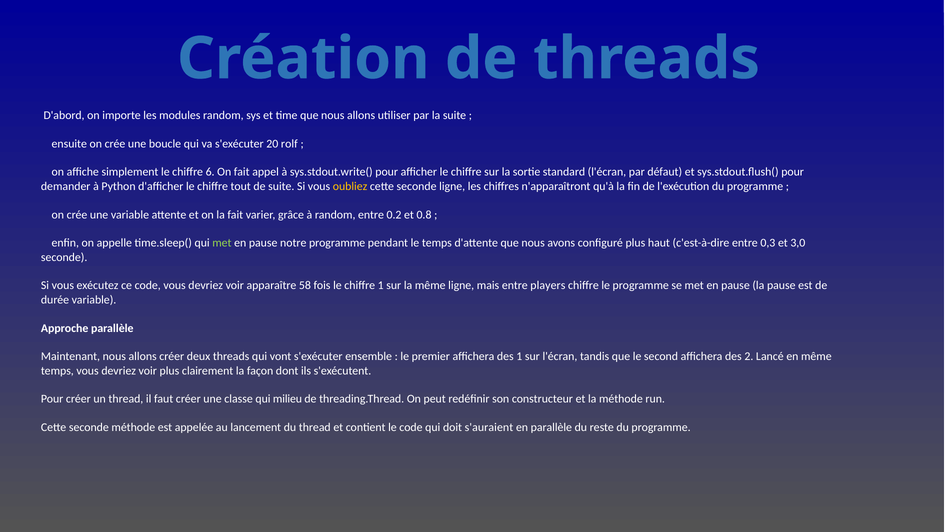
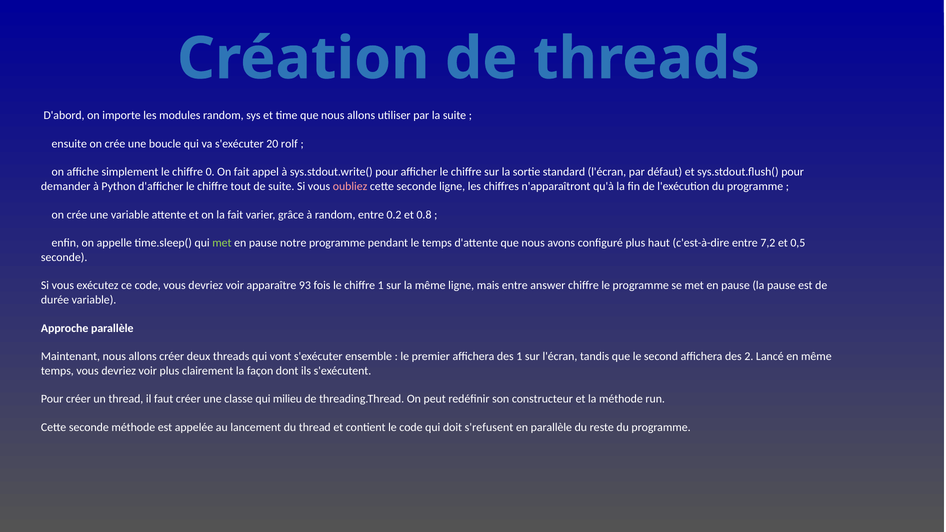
6: 6 -> 0
oubliez colour: yellow -> pink
0,3: 0,3 -> 7,2
3,0: 3,0 -> 0,5
58: 58 -> 93
players: players -> answer
s'auraient: s'auraient -> s'refusent
